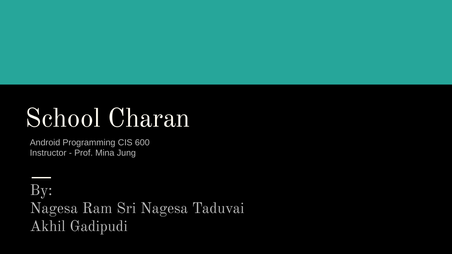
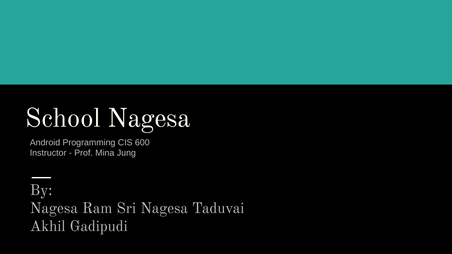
School Charan: Charan -> Nagesa
